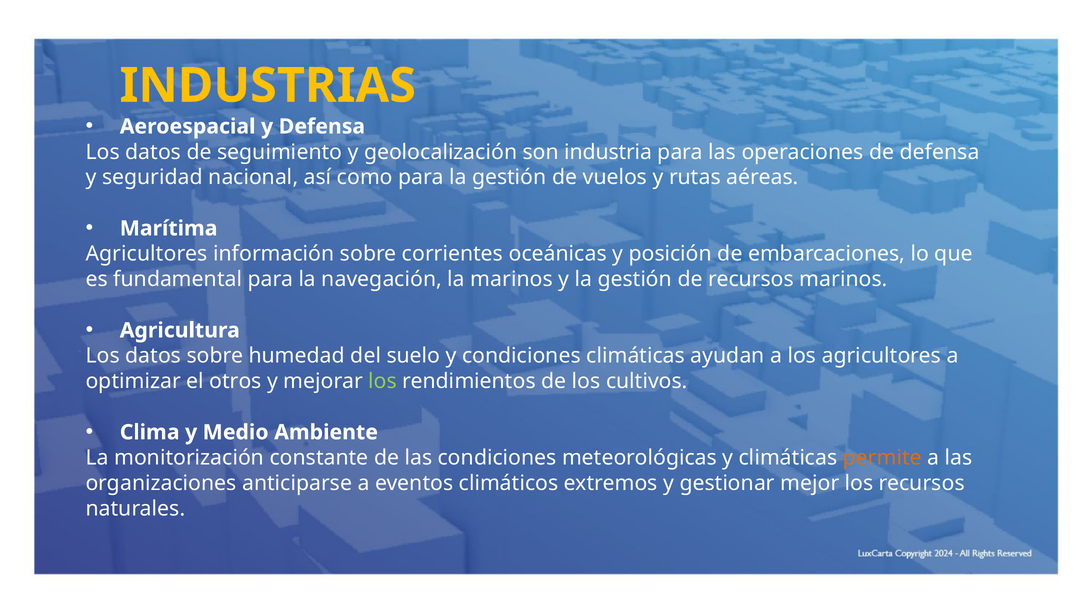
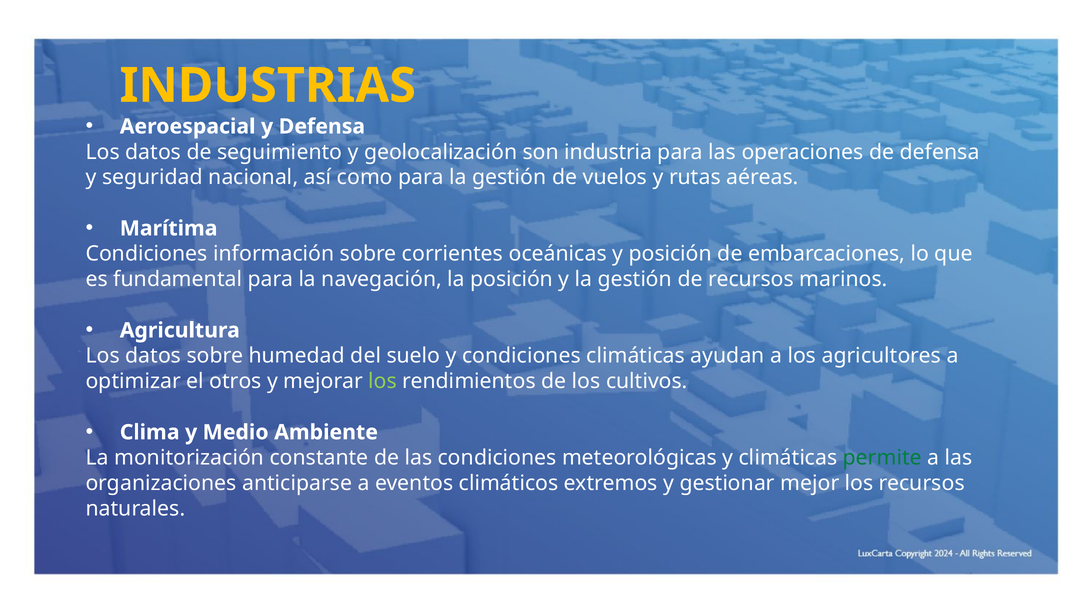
Agricultores at (147, 254): Agricultores -> Condiciones
la marinos: marinos -> posición
permite colour: orange -> green
